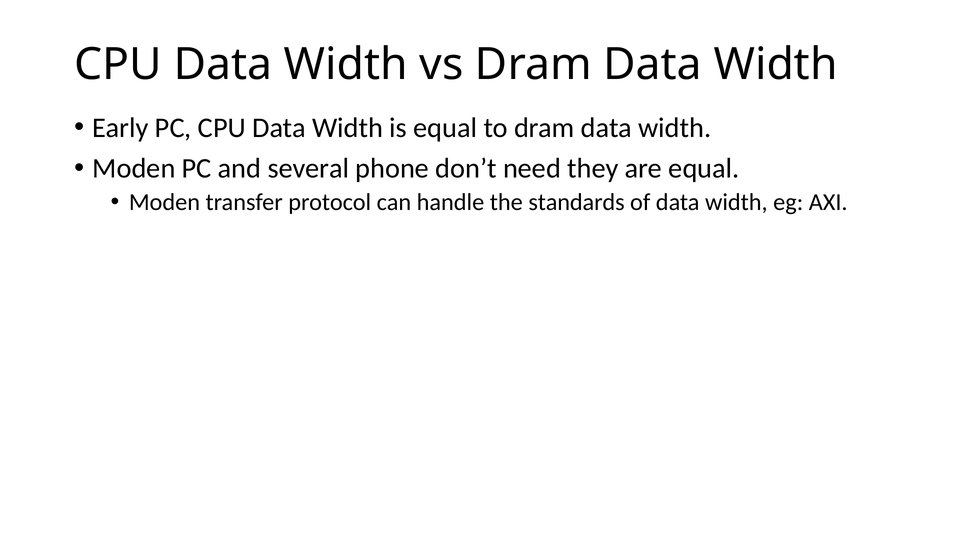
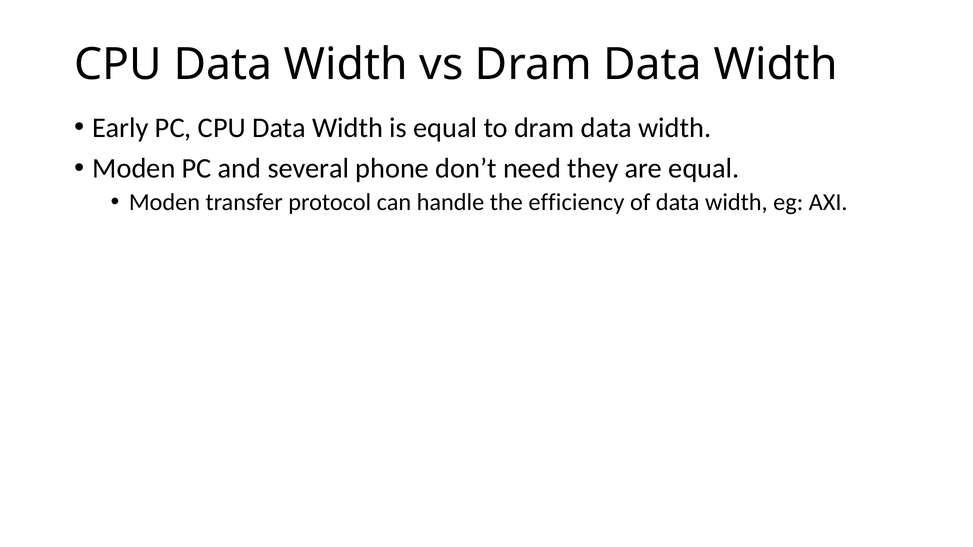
standards: standards -> efficiency
